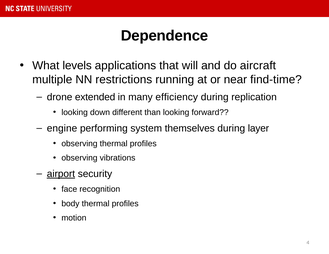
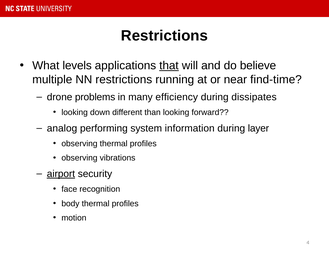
Dependence at (165, 36): Dependence -> Restrictions
that underline: none -> present
aircraft: aircraft -> believe
extended: extended -> problems
replication: replication -> dissipates
engine: engine -> analog
themselves: themselves -> information
